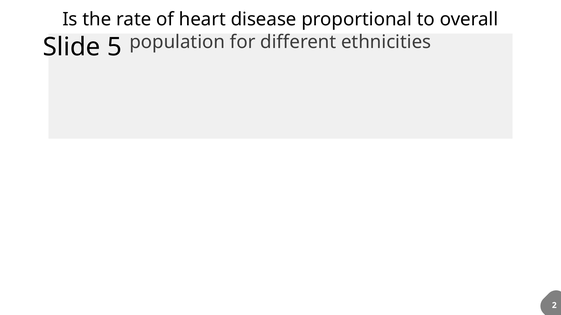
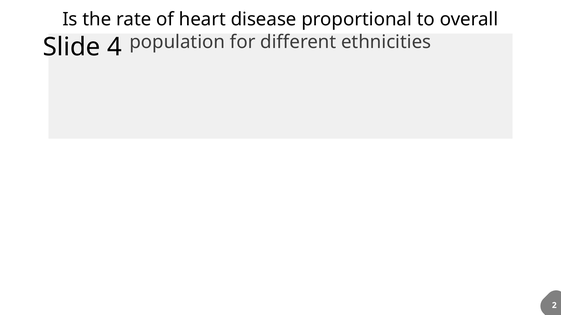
5: 5 -> 4
